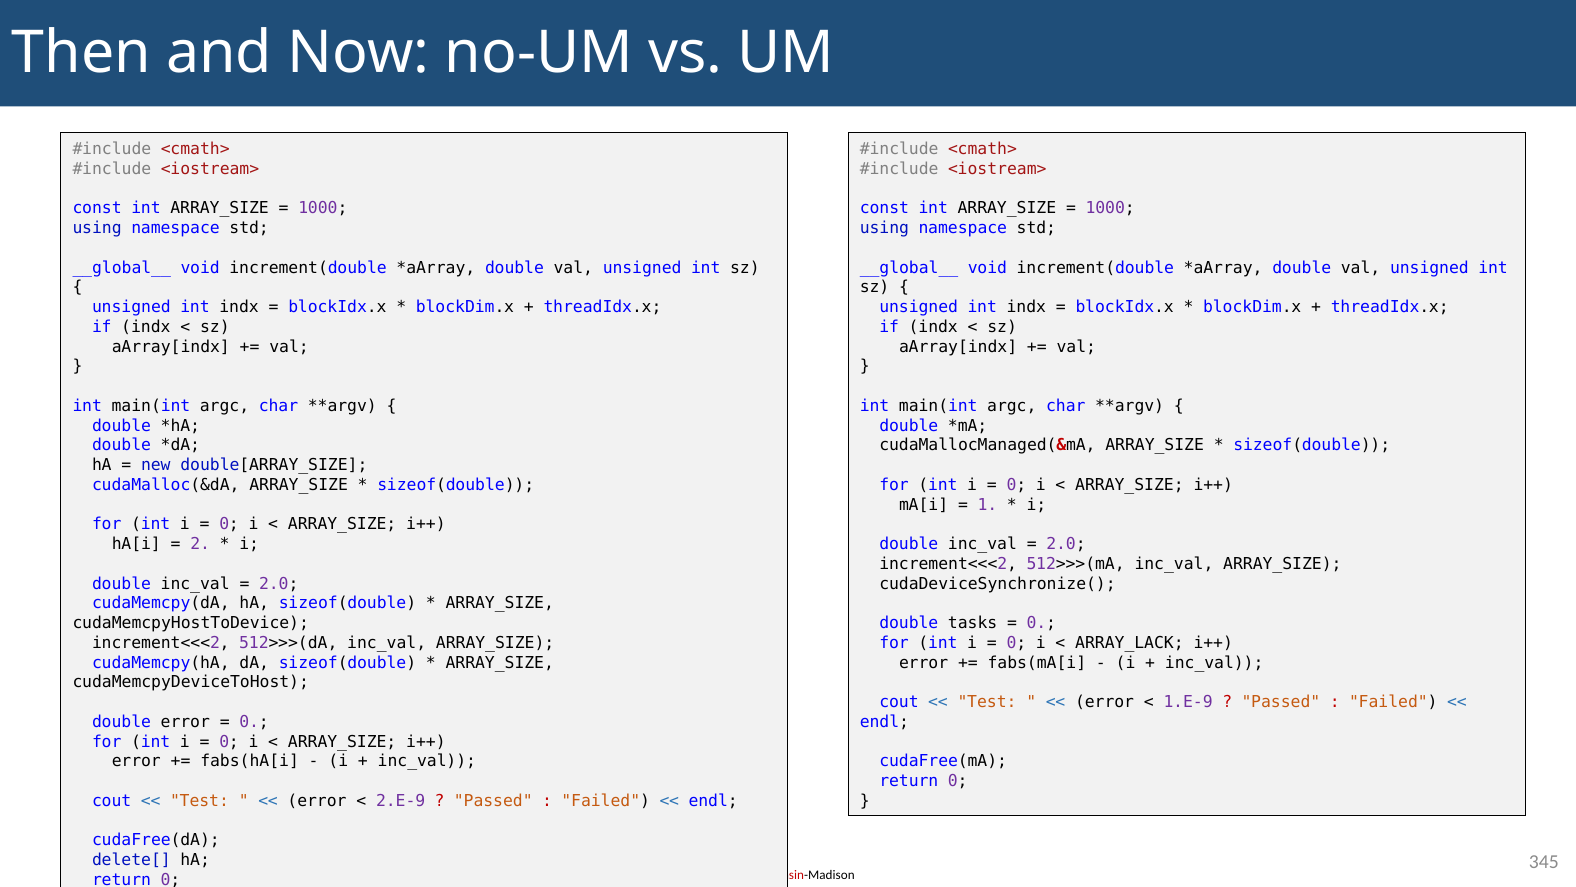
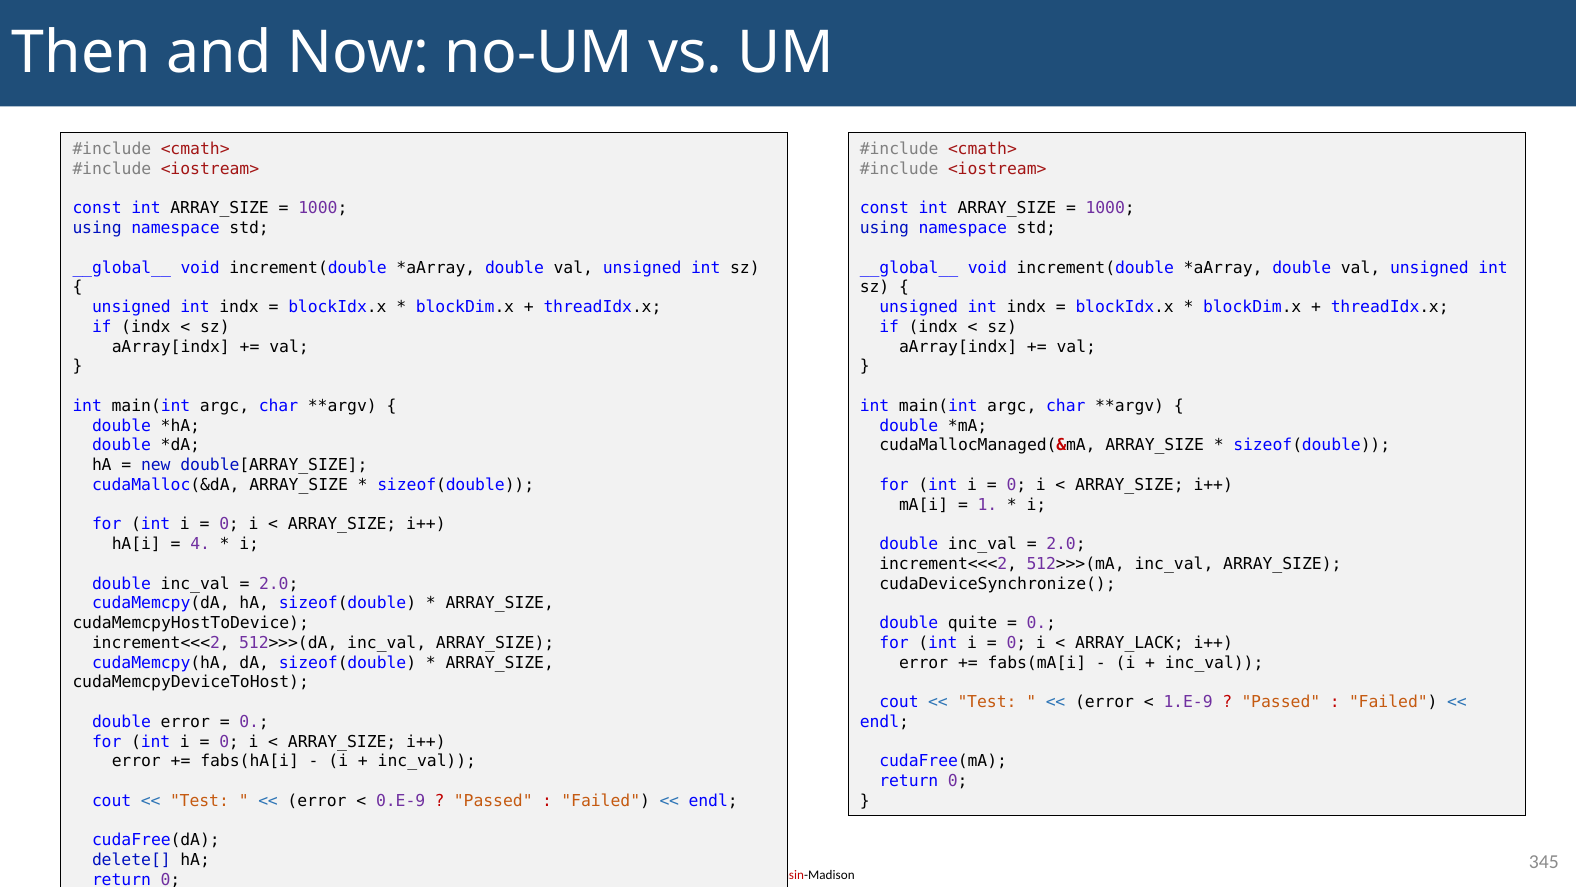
2: 2 -> 4
tasks: tasks -> quite
2.E-9: 2.E-9 -> 0.E-9
